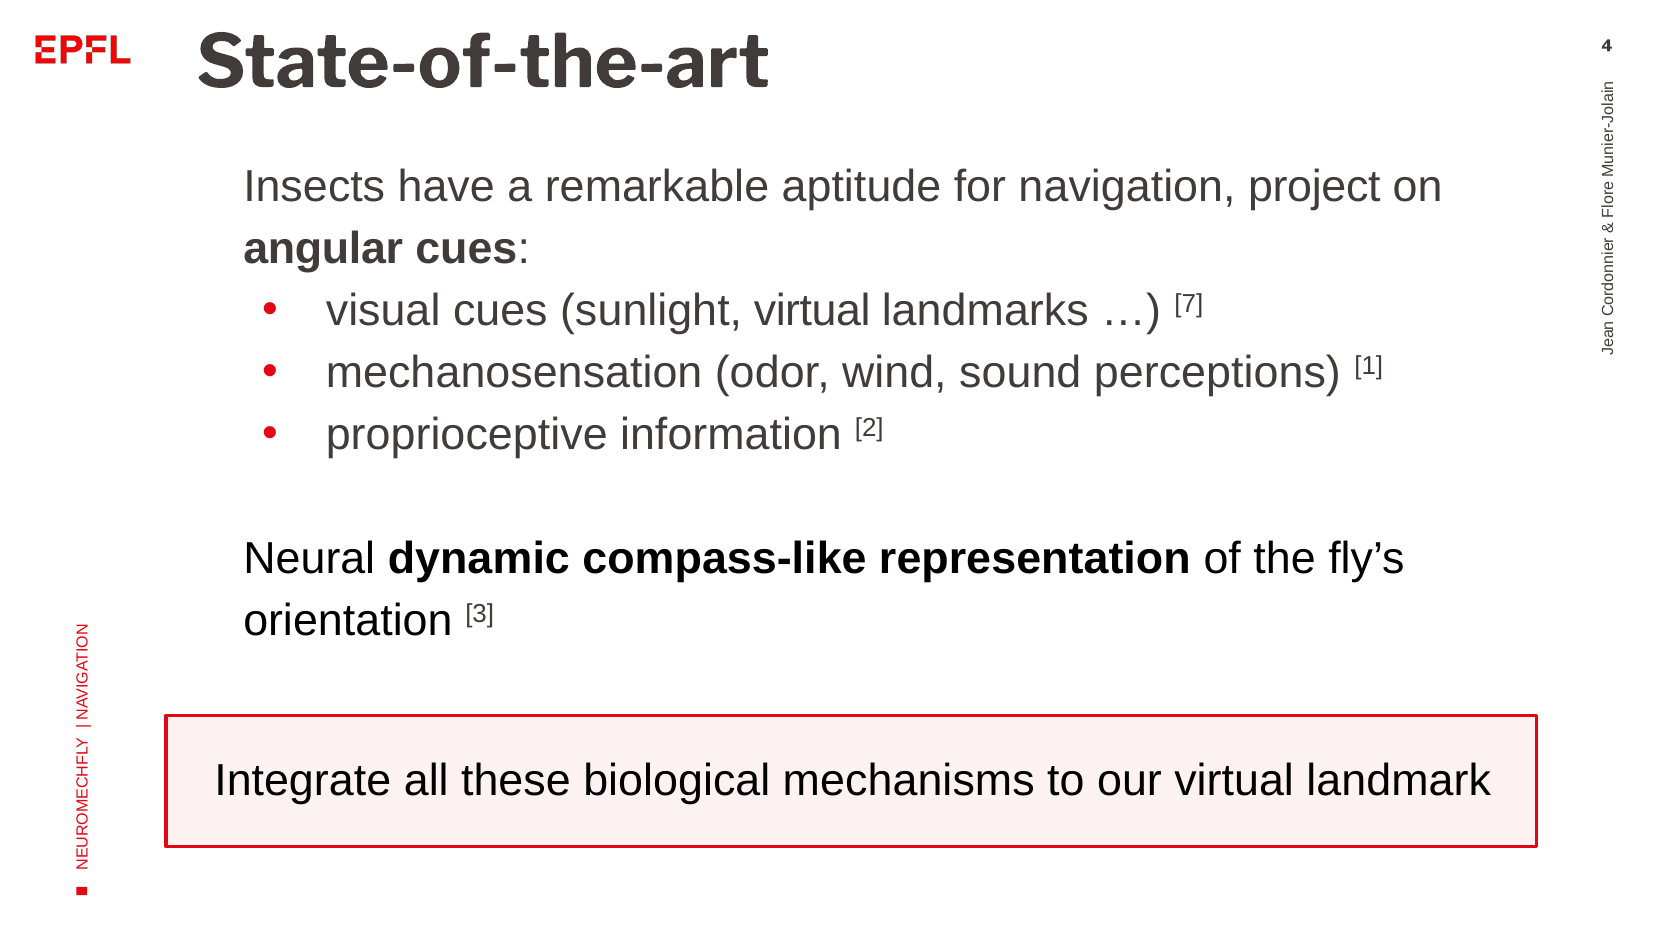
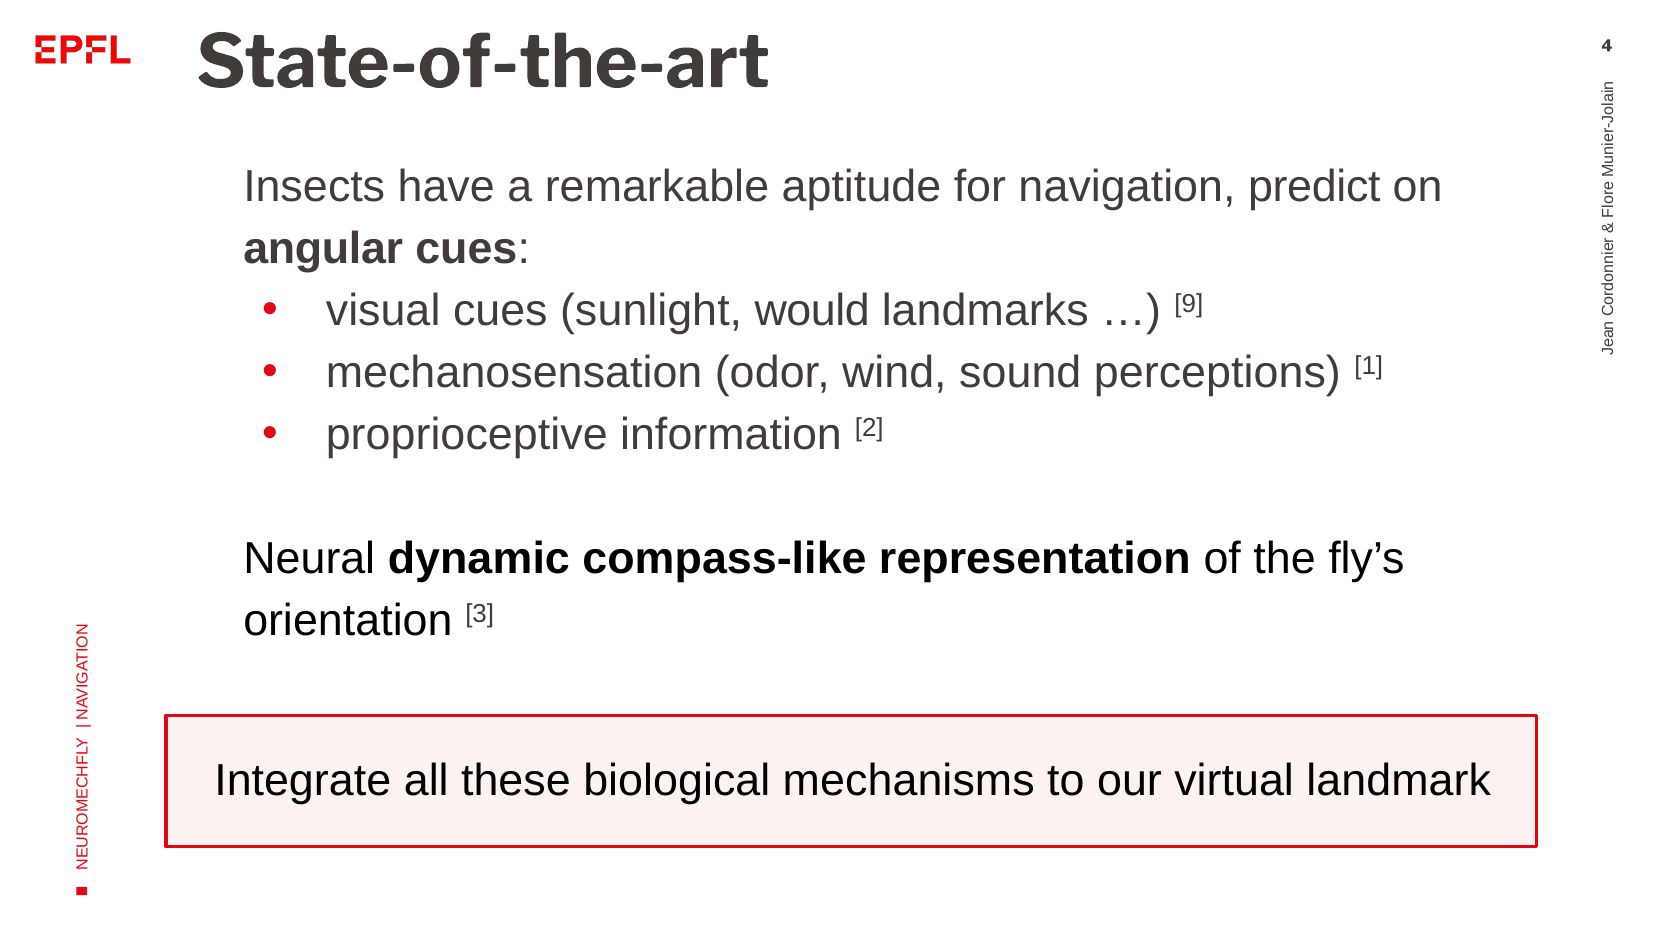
project: project -> predict
sunlight virtual: virtual -> would
7: 7 -> 9
